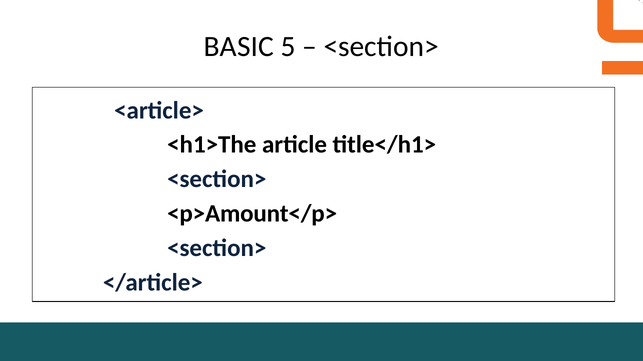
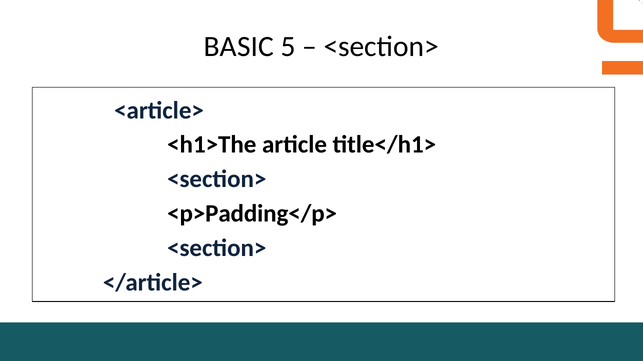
<p>Amount</p>: <p>Amount</p> -> <p>Padding</p>
